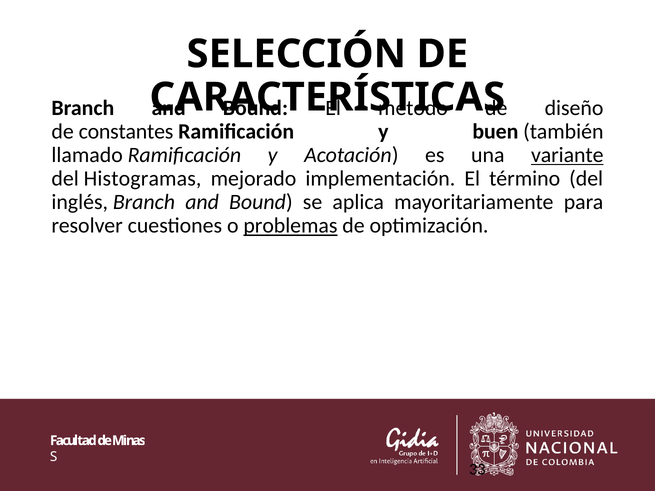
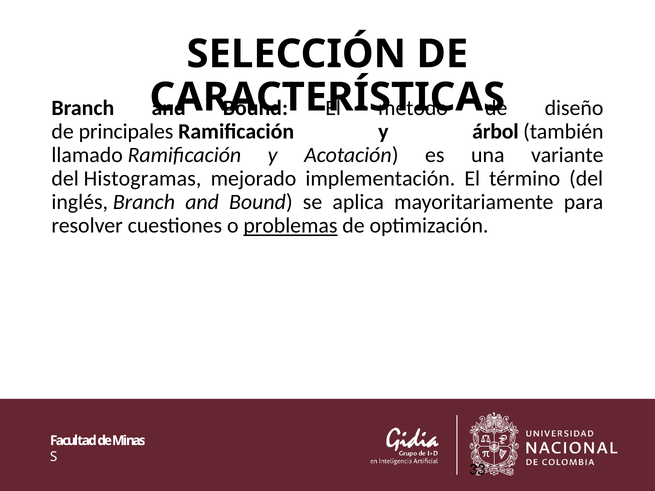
constantes: constantes -> principales
buen: buen -> árbol
variante underline: present -> none
